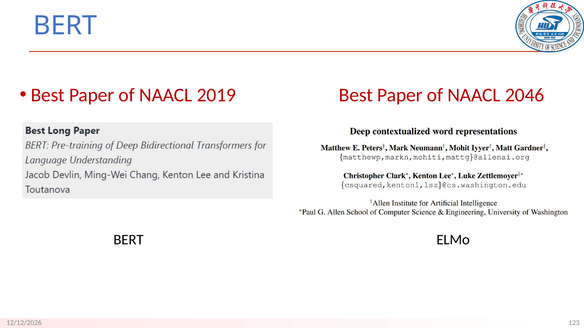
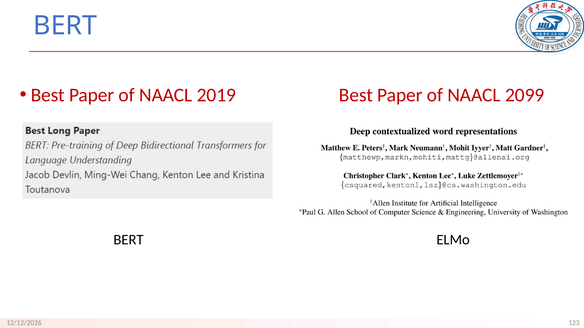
2046: 2046 -> 2099
